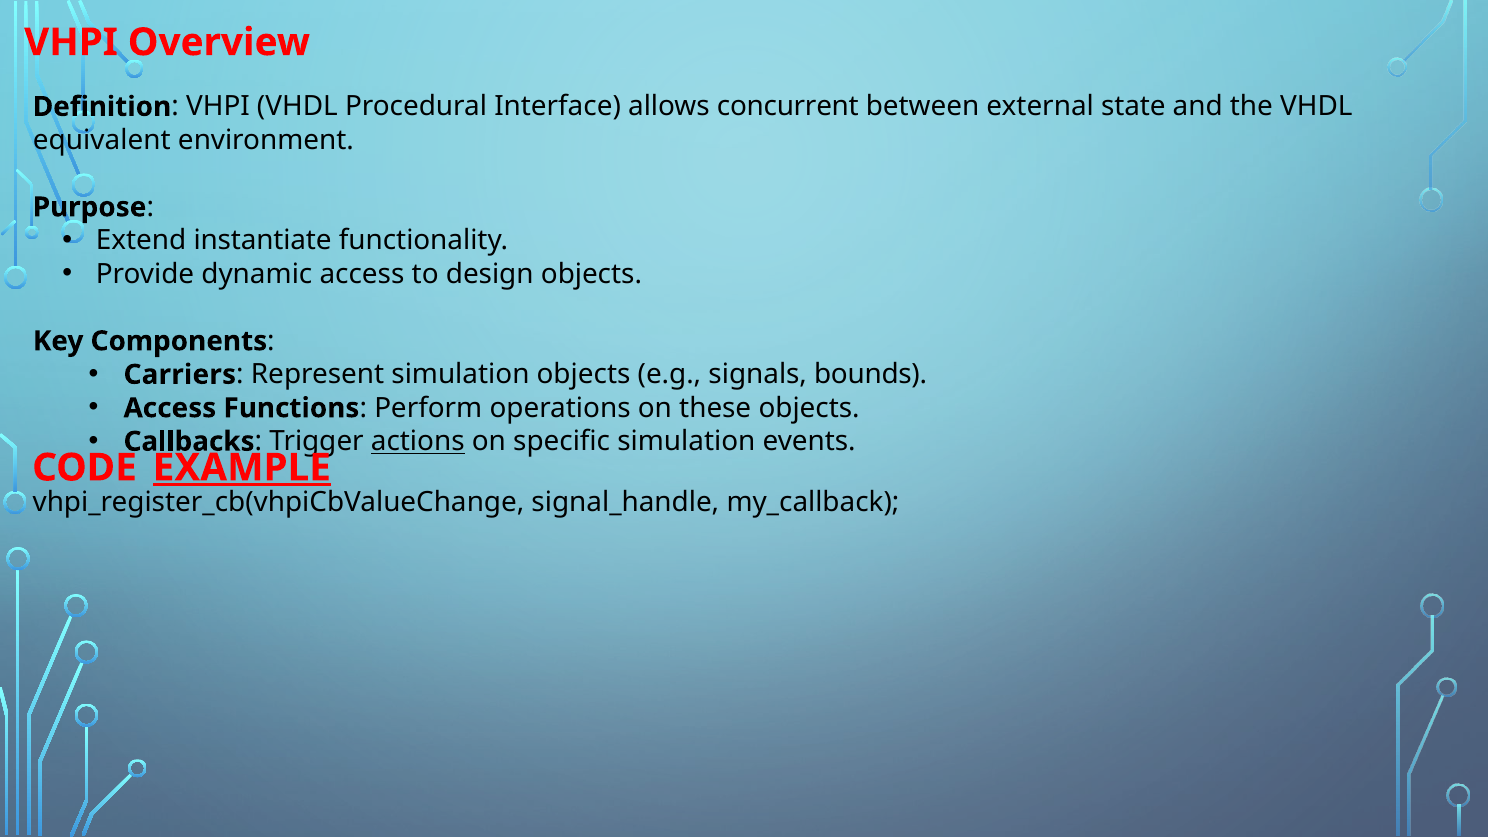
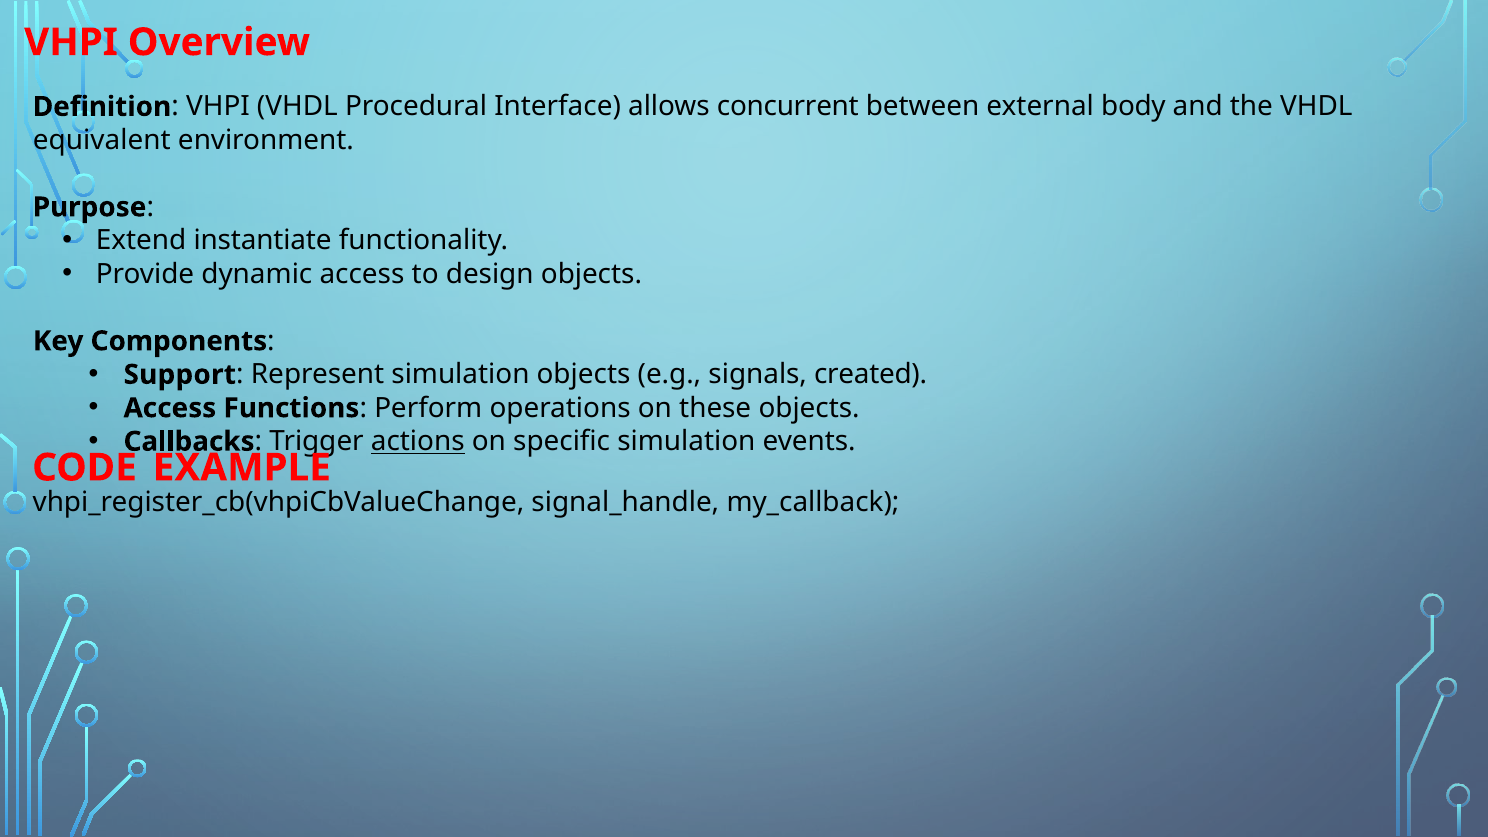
state: state -> body
Carriers: Carriers -> Support
bounds: bounds -> created
EXAMPLE underline: present -> none
